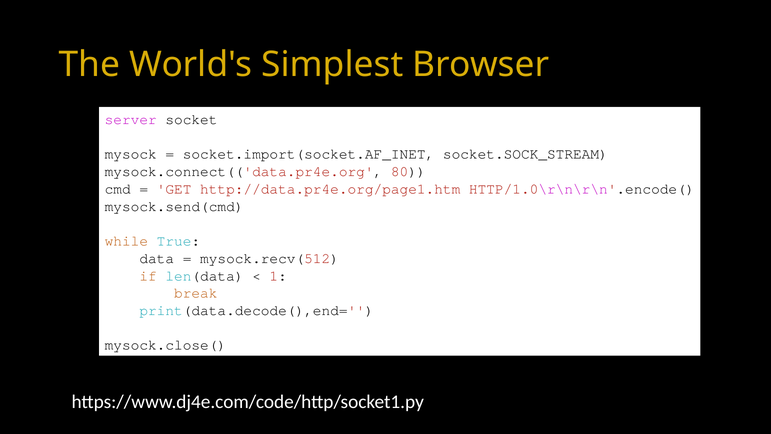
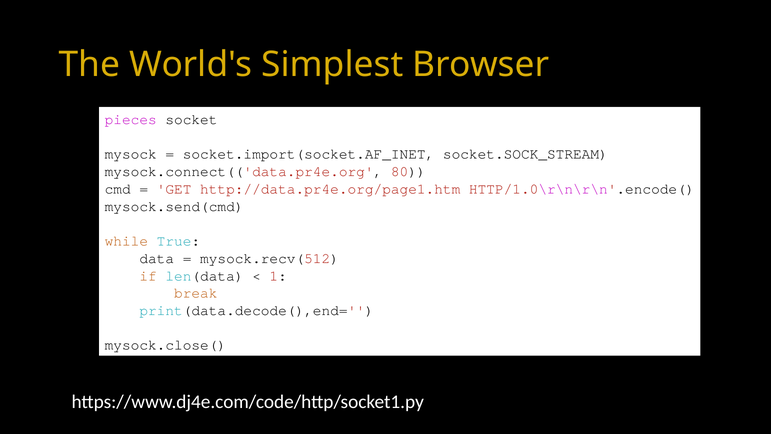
server: server -> pieces
